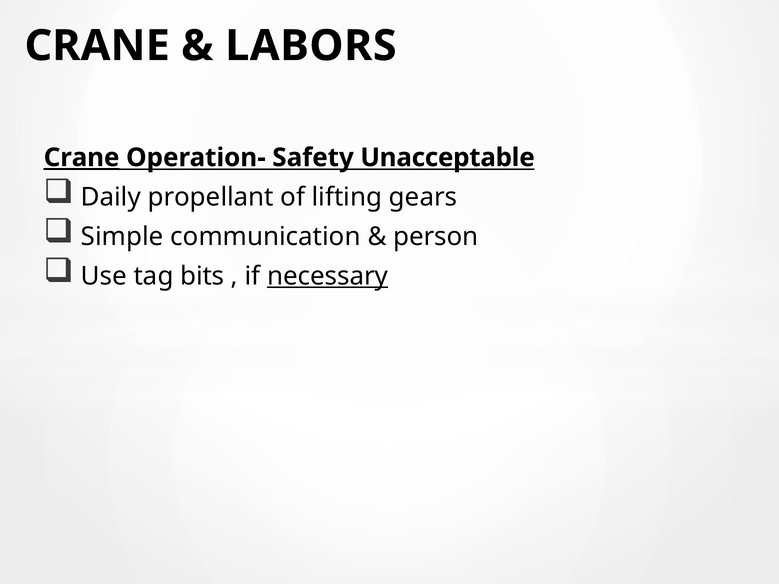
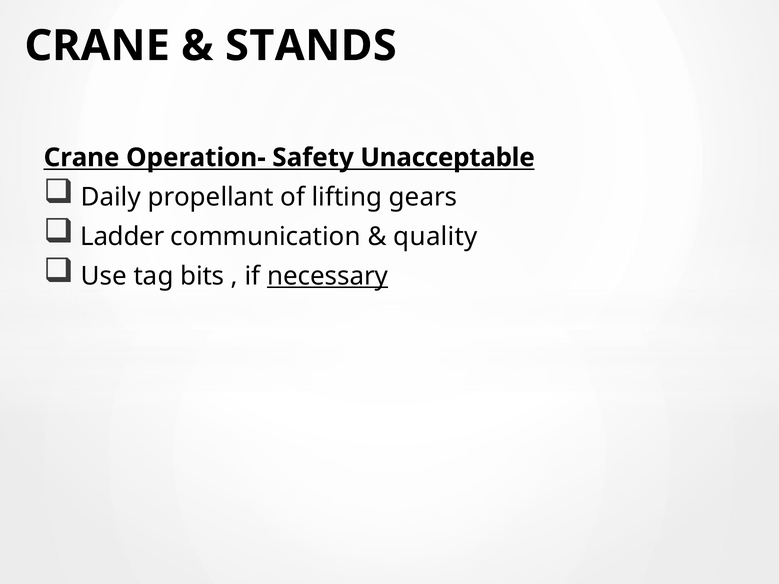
LABORS: LABORS -> STANDS
Crane at (82, 158) underline: present -> none
Simple: Simple -> Ladder
person: person -> quality
